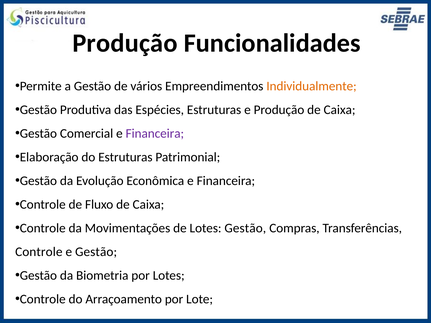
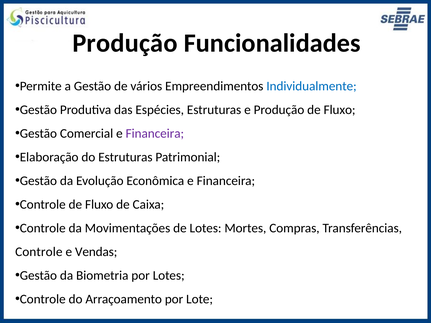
Individualmente colour: orange -> blue
Produção de Caixa: Caixa -> Fluxo
Lotes Gestão: Gestão -> Mortes
e Gestão: Gestão -> Vendas
